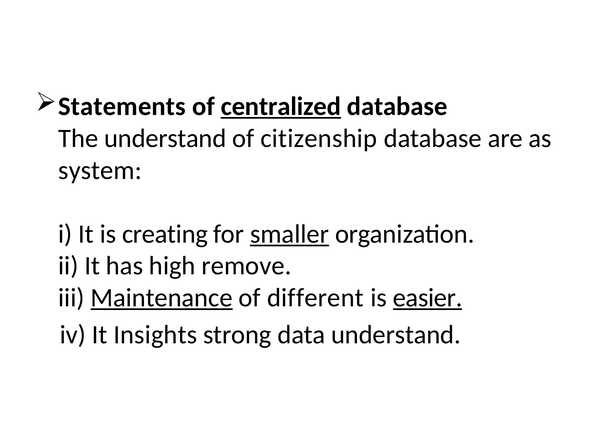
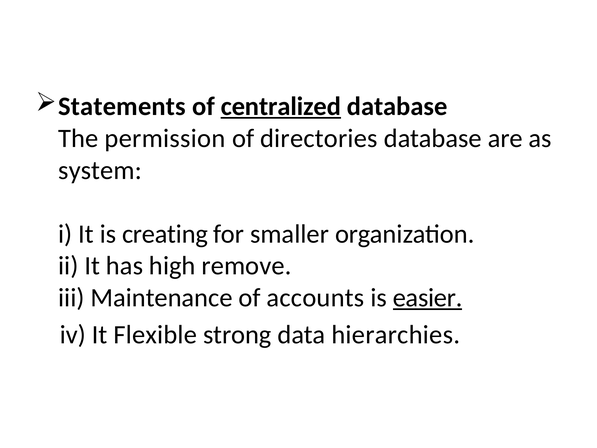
The understand: understand -> permission
citizenship: citizenship -> directories
smaller underline: present -> none
Maintenance underline: present -> none
different: different -> accounts
Insights: Insights -> Flexible
data understand: understand -> hierarchies
